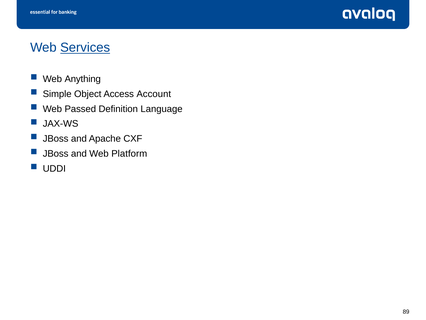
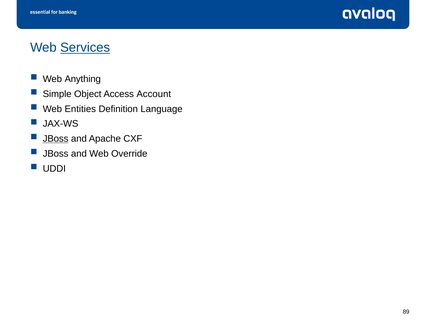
Passed: Passed -> Entities
JBoss at (56, 139) underline: none -> present
Platform: Platform -> Override
